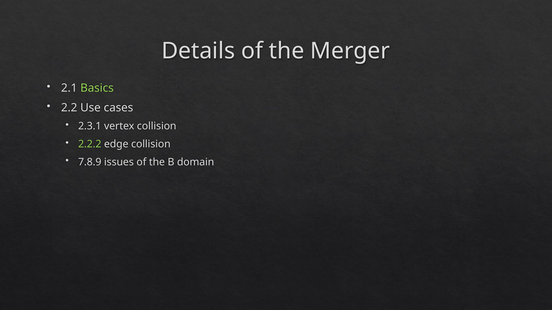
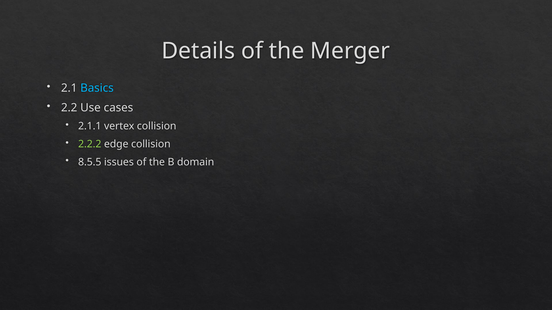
Basics colour: light green -> light blue
2.3.1: 2.3.1 -> 2.1.1
7.8.9: 7.8.9 -> 8.5.5
